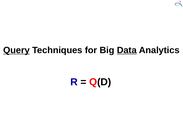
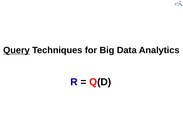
Data underline: present -> none
